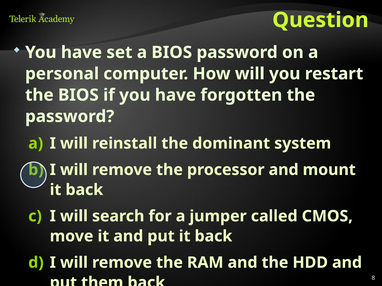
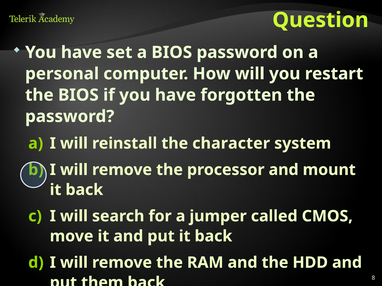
dominant: dominant -> character
